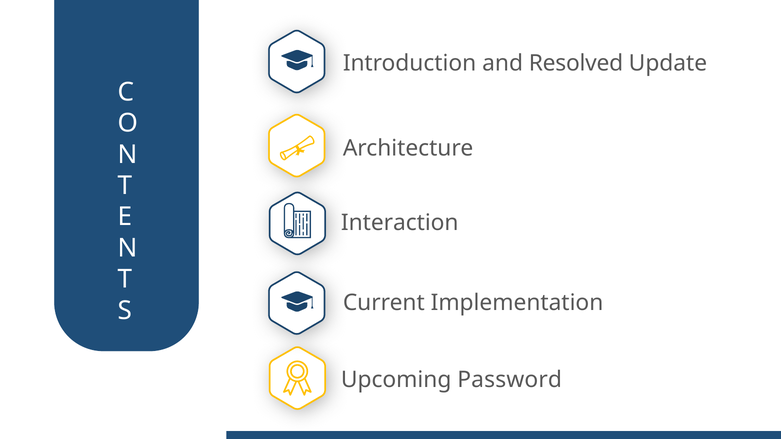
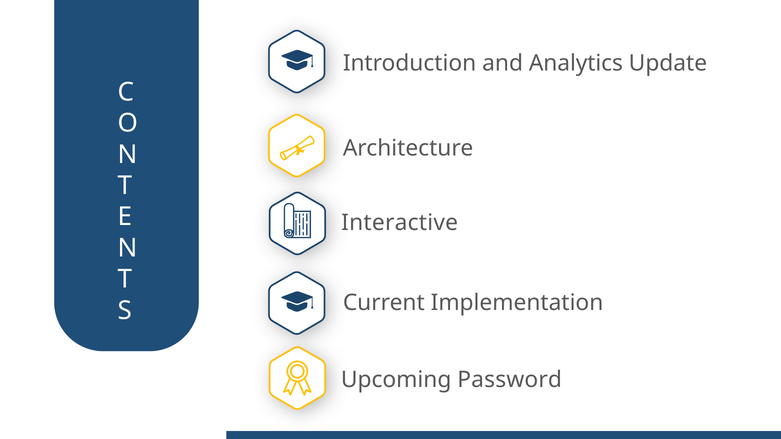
Resolved: Resolved -> Analytics
Interaction: Interaction -> Interactive
